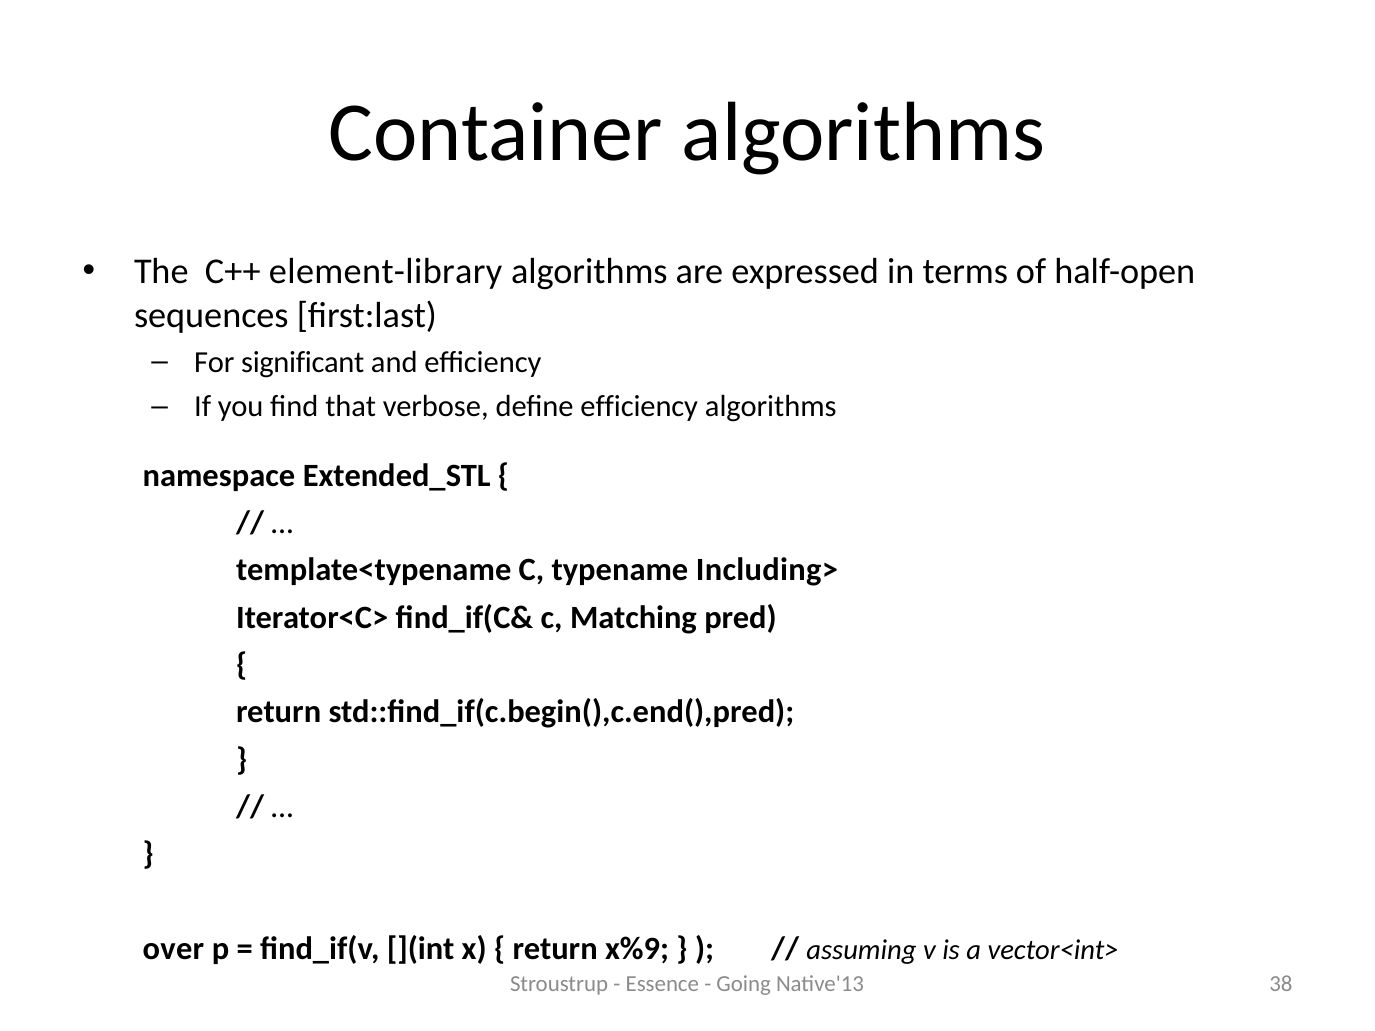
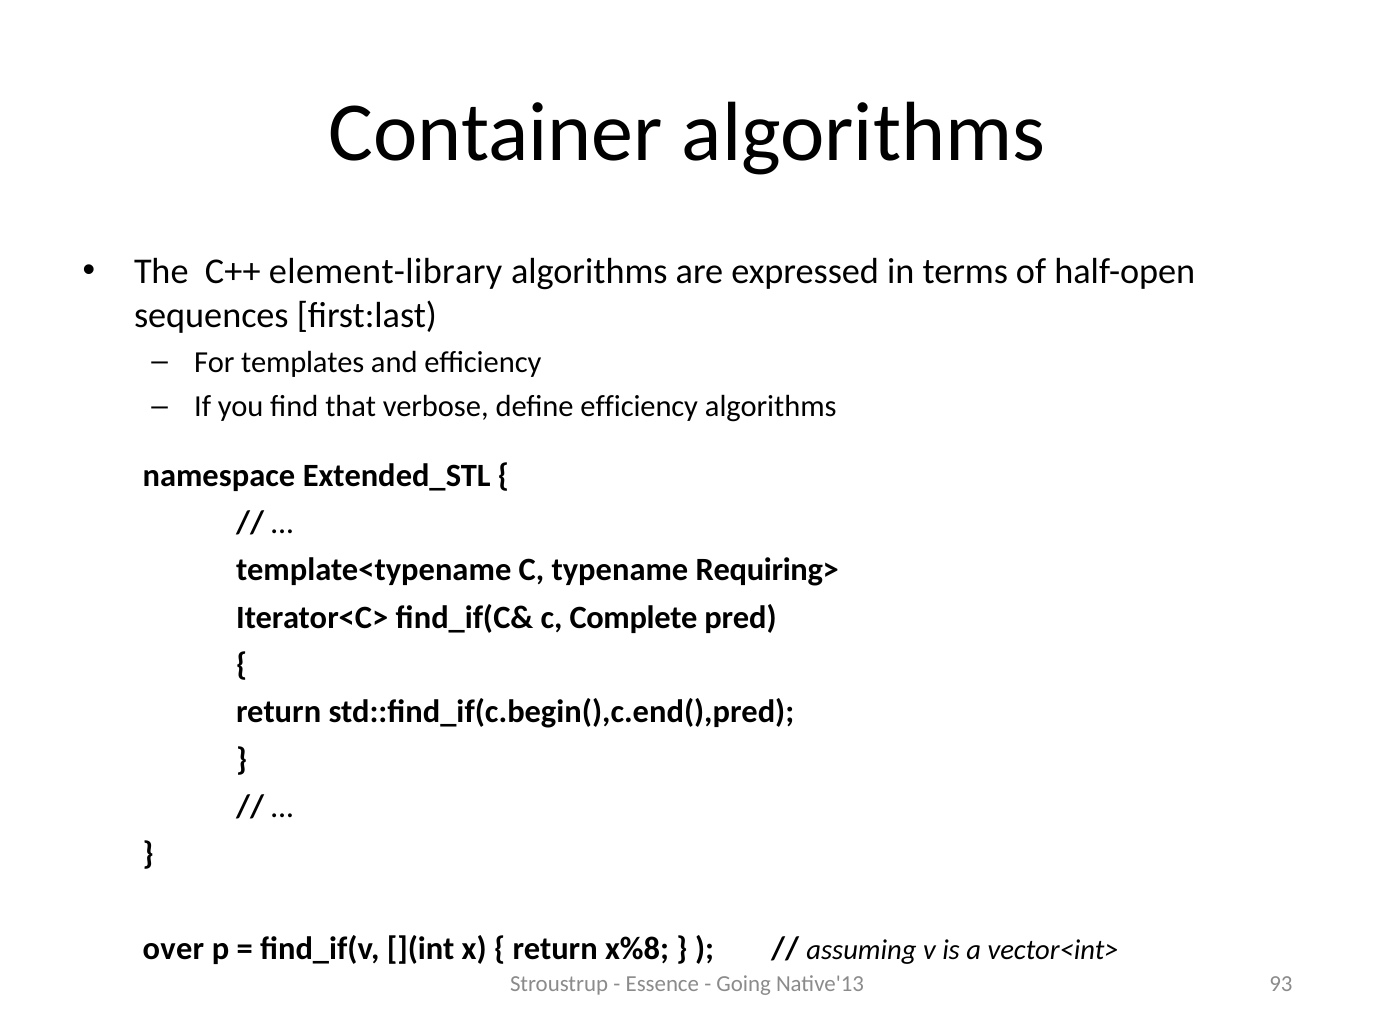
significant: significant -> templates
Including>: Including> -> Requiring>
Matching: Matching -> Complete
x%9: x%9 -> x%8
38: 38 -> 93
